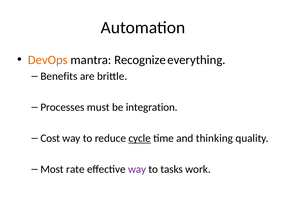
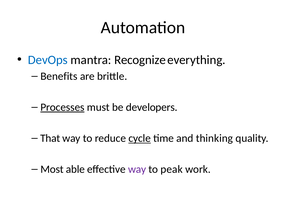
DevOps colour: orange -> blue
Processes underline: none -> present
integration: integration -> developers
Cost: Cost -> That
rate: rate -> able
tasks: tasks -> peak
